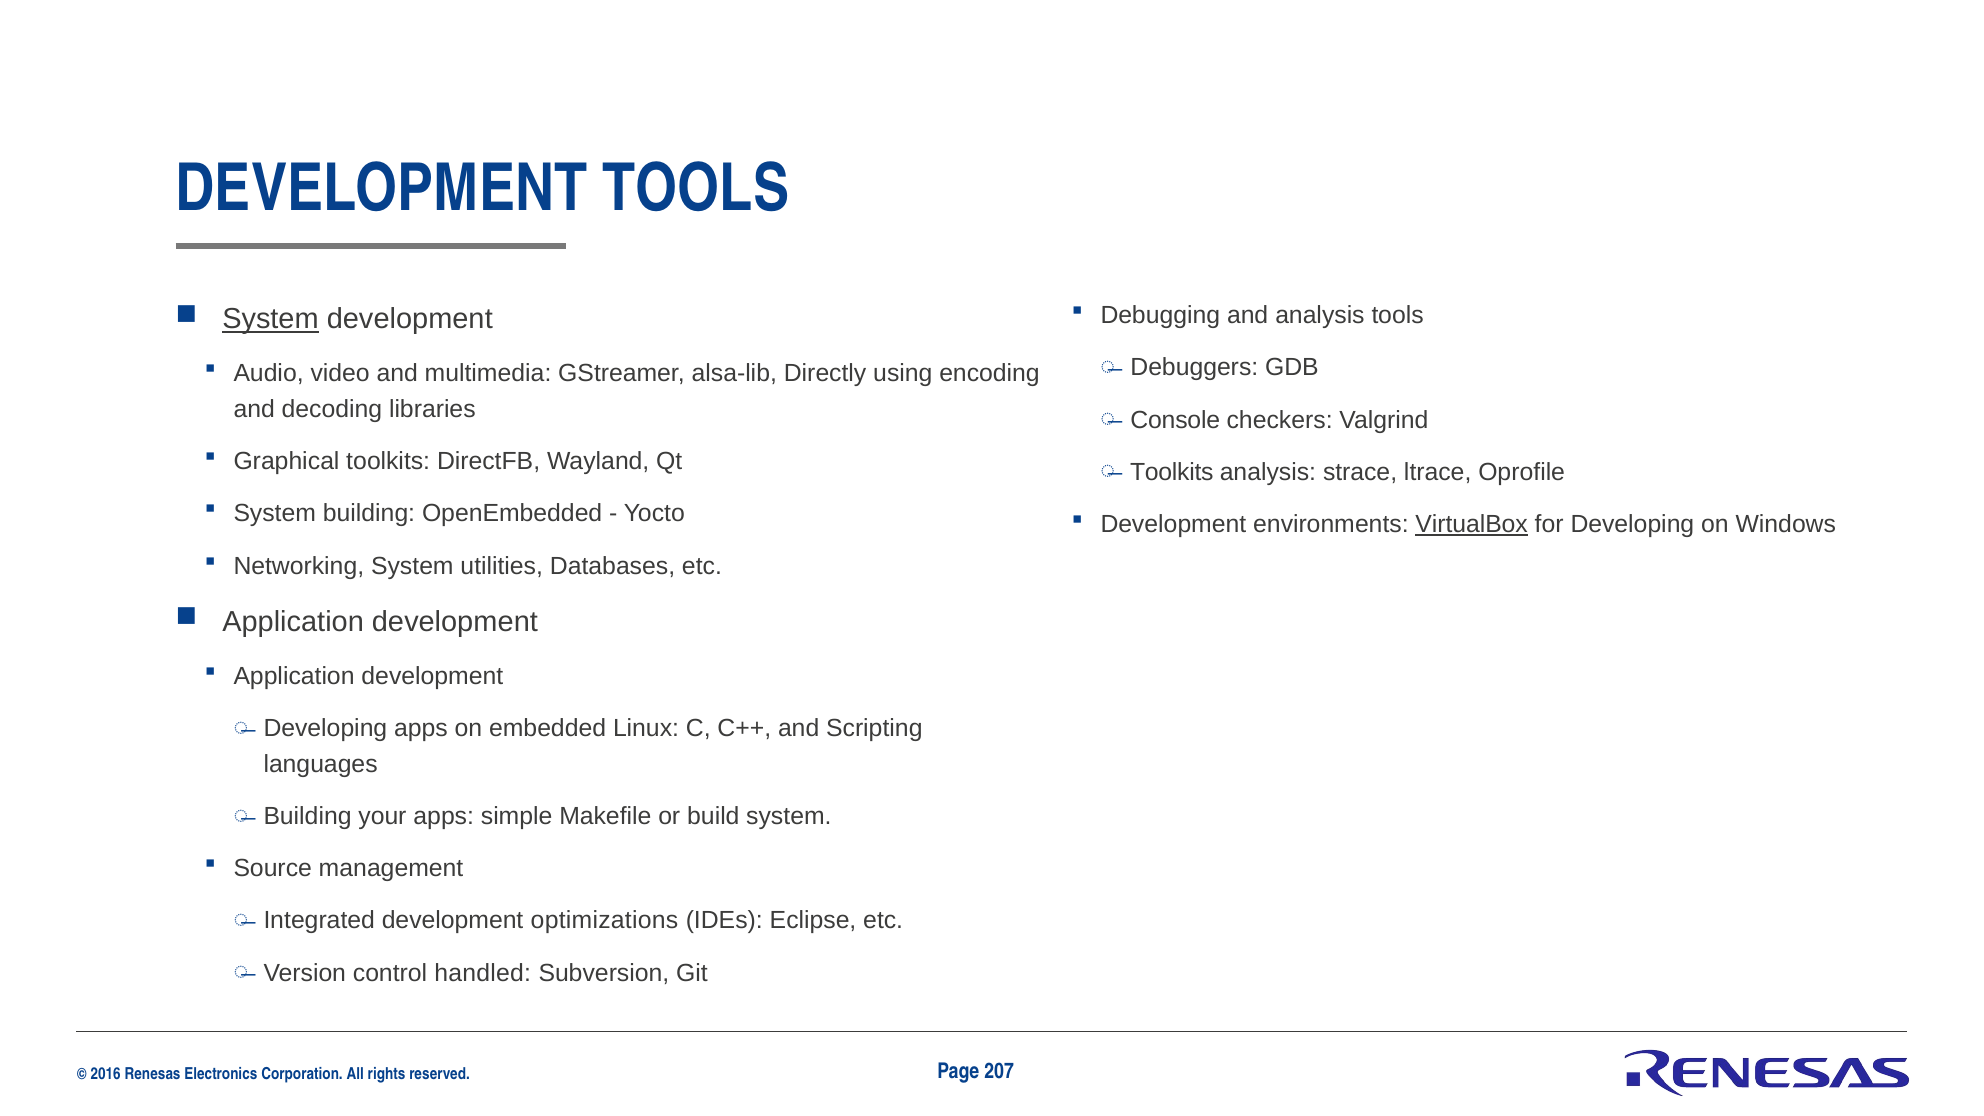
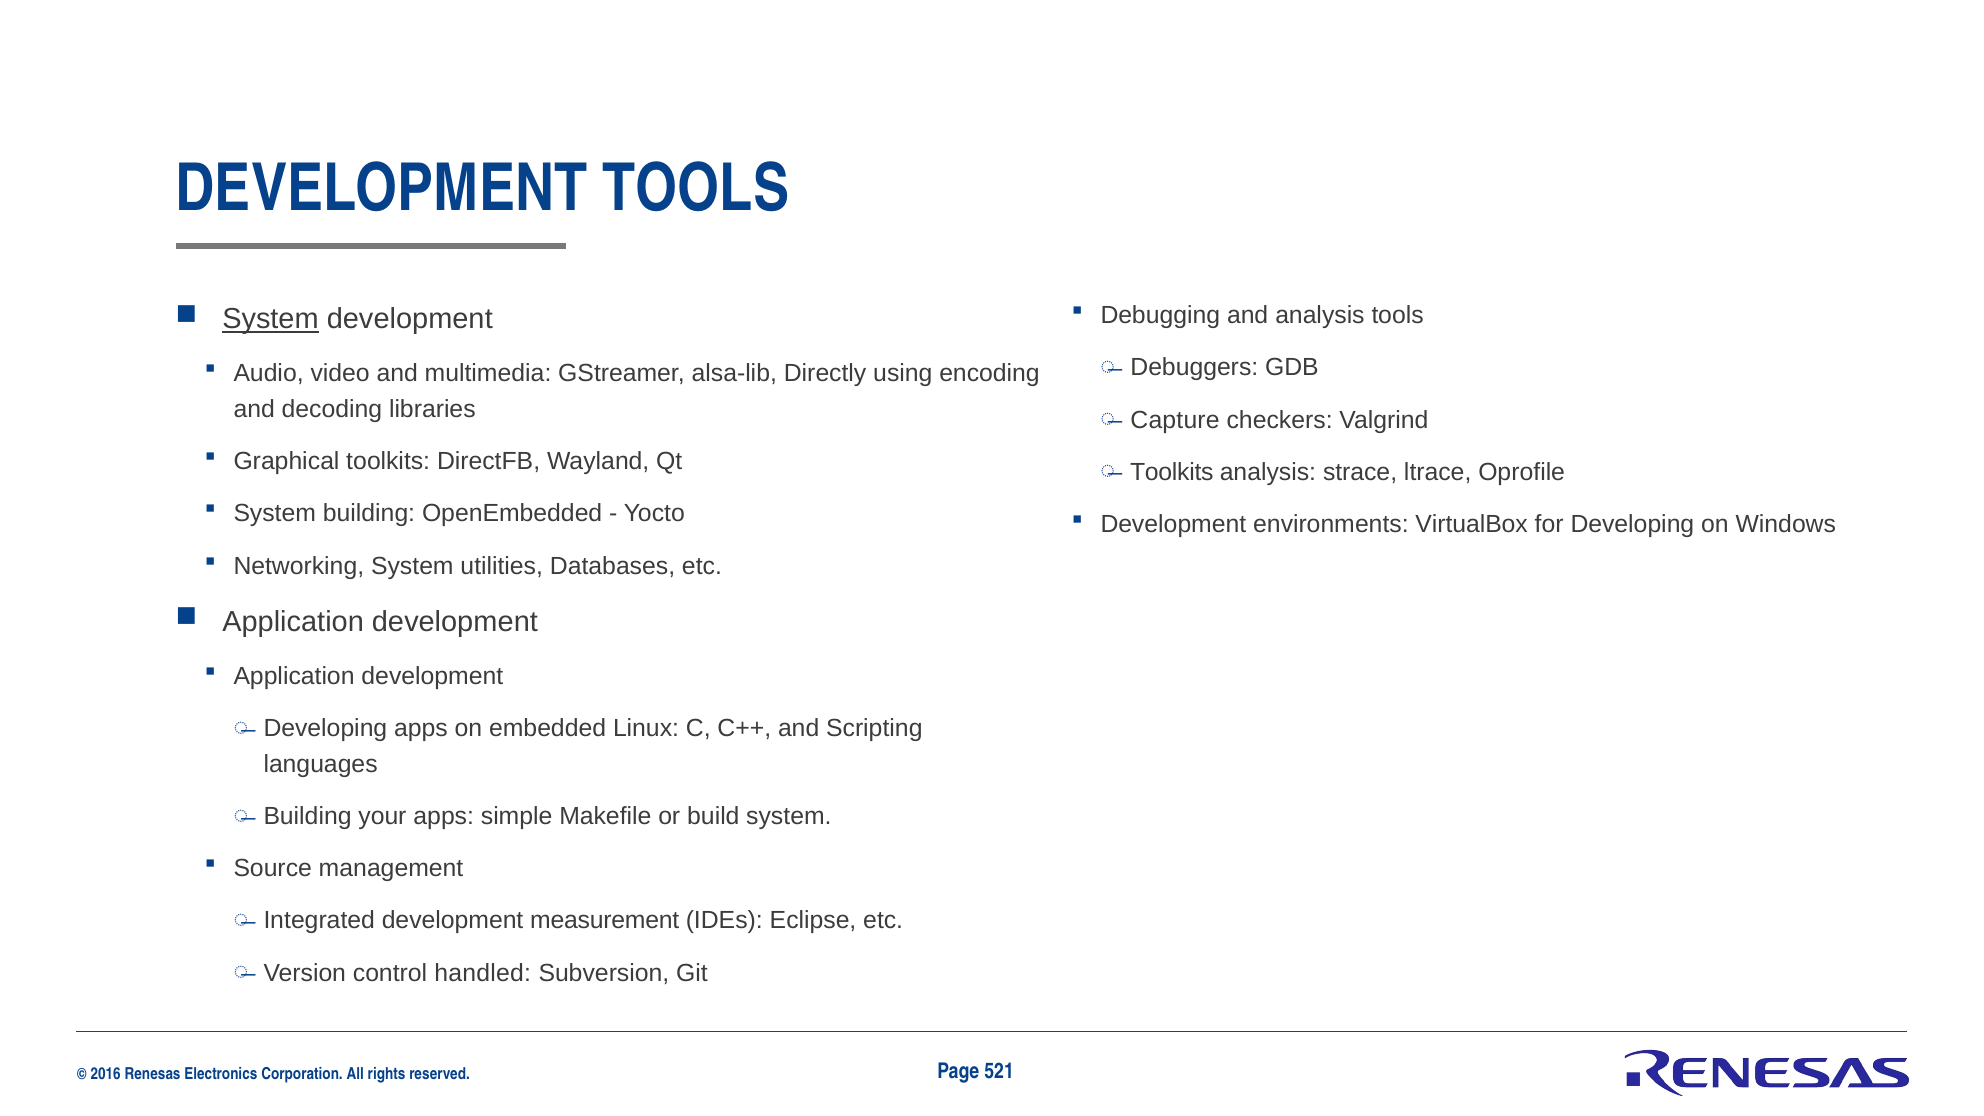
Console: Console -> Capture
VirtualBox underline: present -> none
optimizations: optimizations -> measurement
207: 207 -> 521
